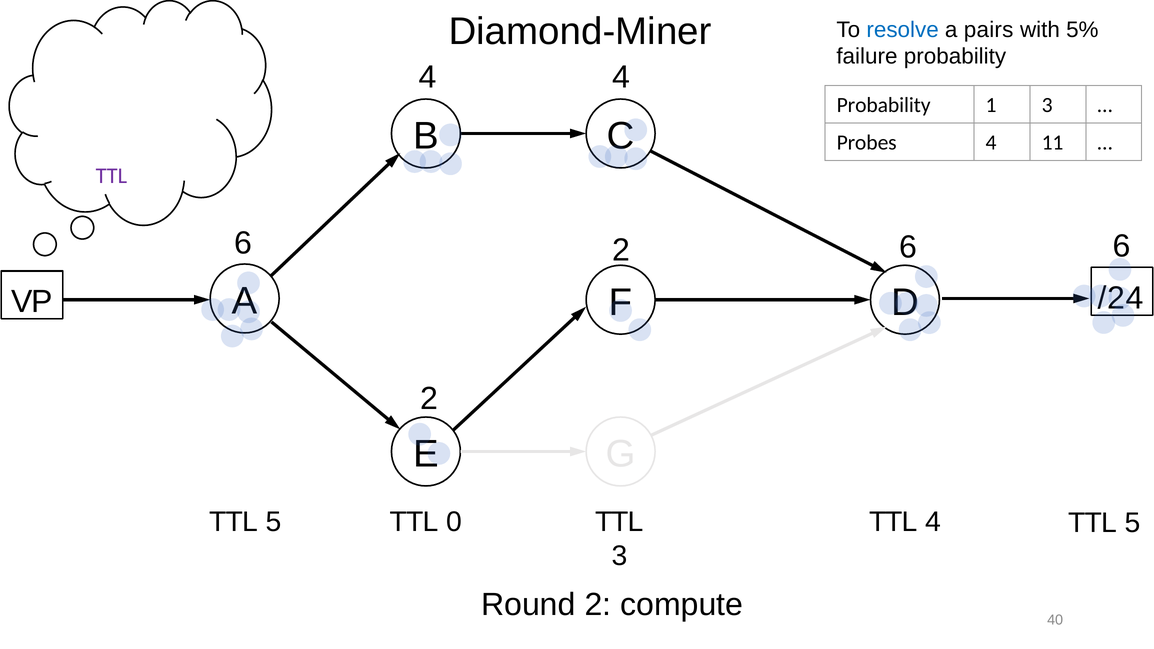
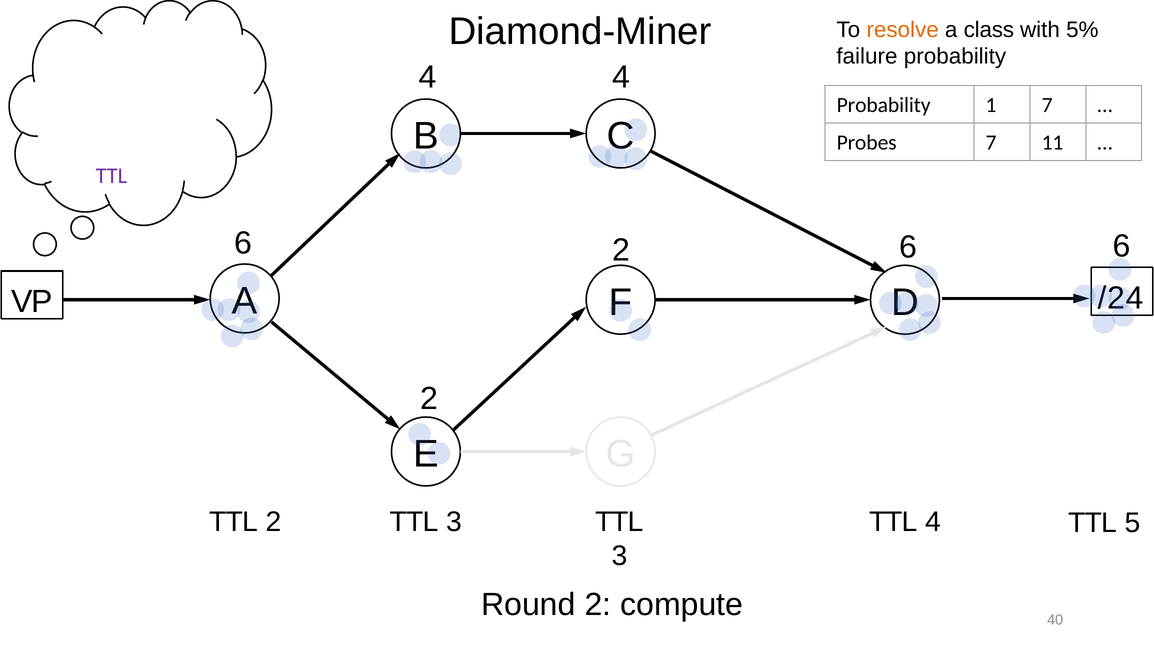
resolve colour: blue -> orange
pairs: pairs -> class
1 3: 3 -> 7
Probes 4: 4 -> 7
5 at (274, 522): 5 -> 2
0 at (454, 522): 0 -> 3
